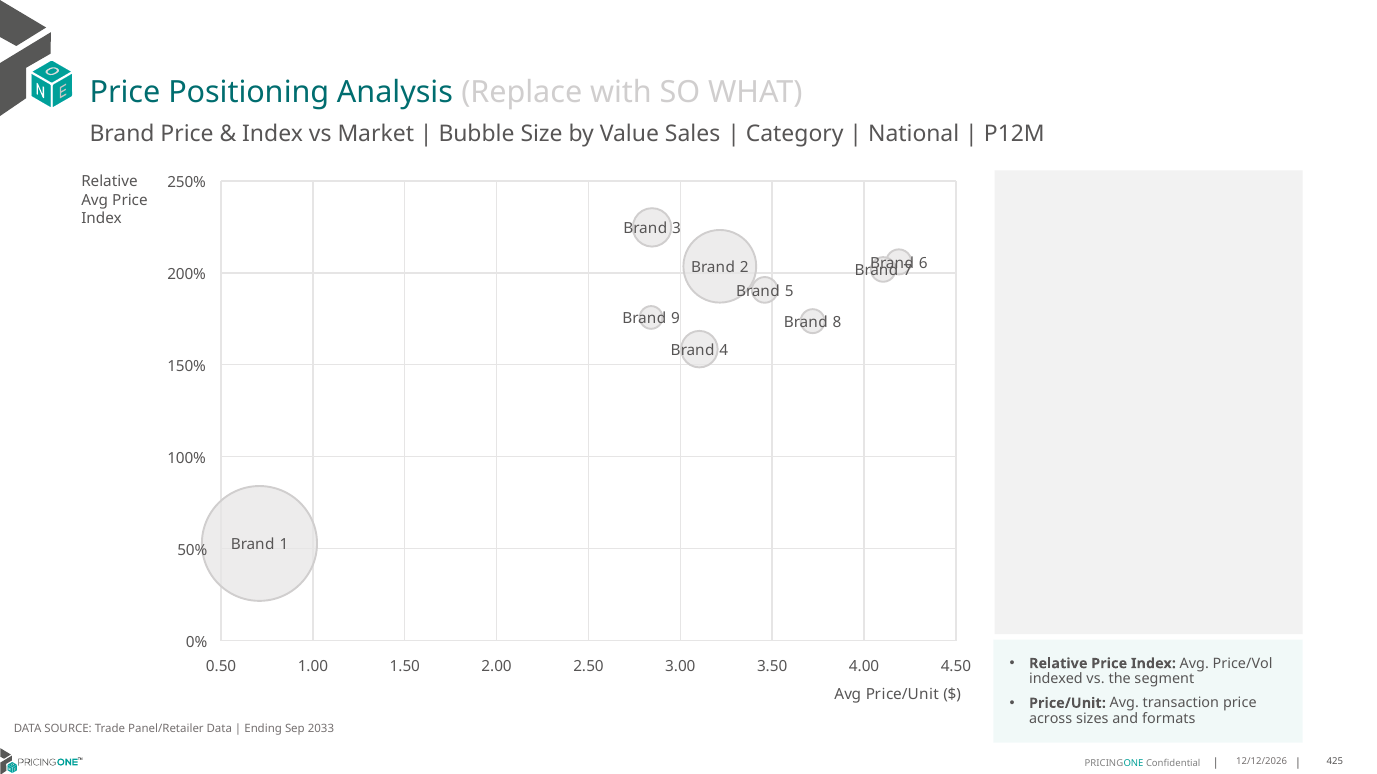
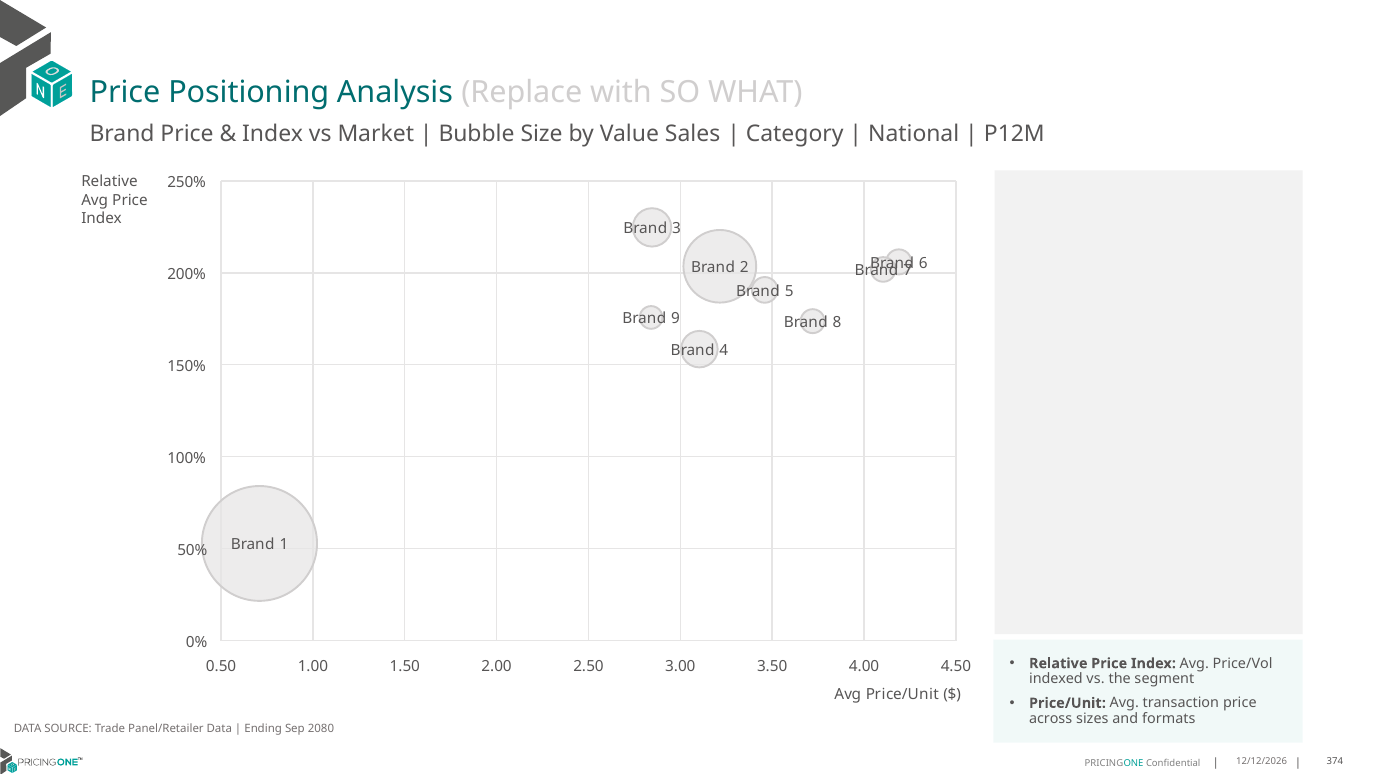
2033: 2033 -> 2080
425: 425 -> 374
